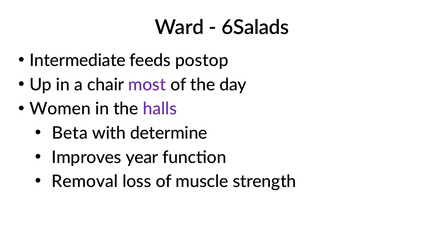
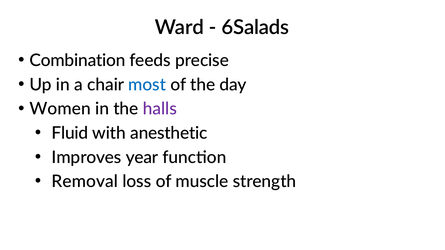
Intermediate: Intermediate -> Combination
postop: postop -> precise
most colour: purple -> blue
Beta: Beta -> Fluid
determine: determine -> anesthetic
